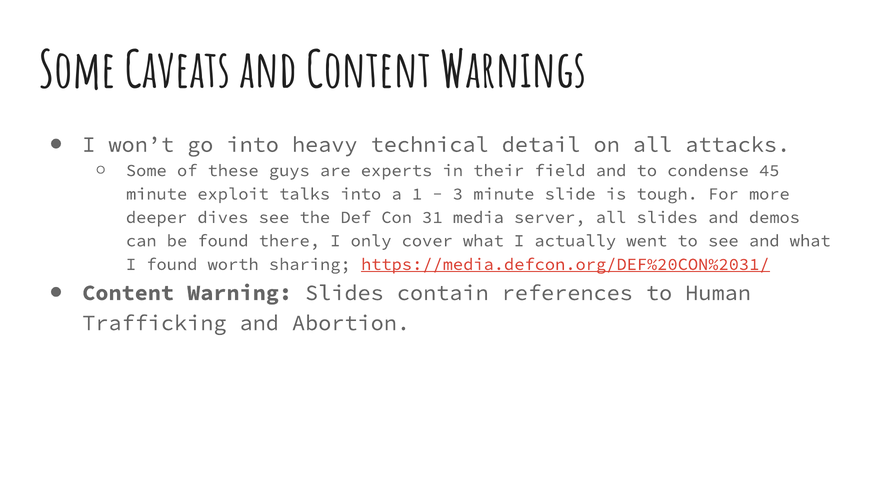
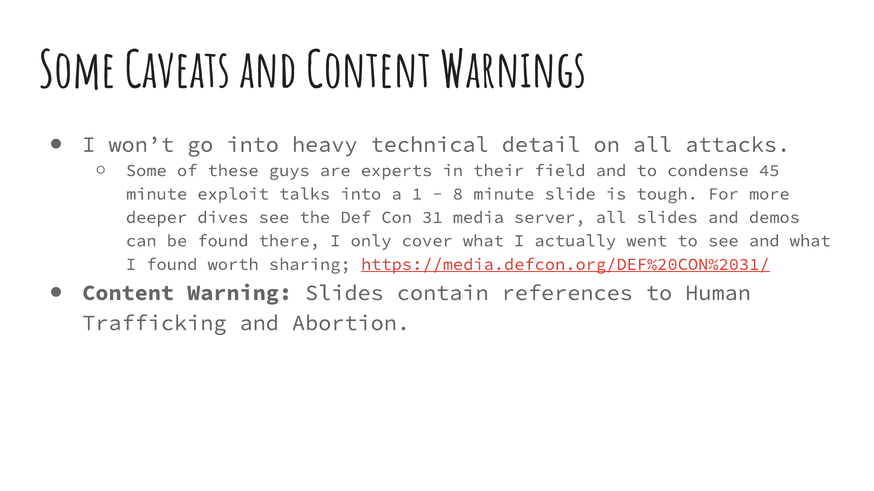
3: 3 -> 8
